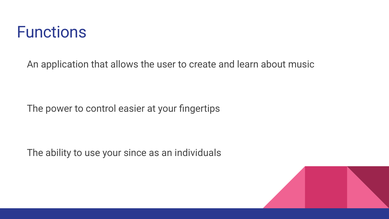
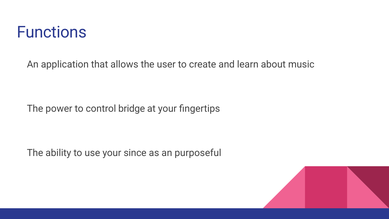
easier: easier -> bridge
individuals: individuals -> purposeful
